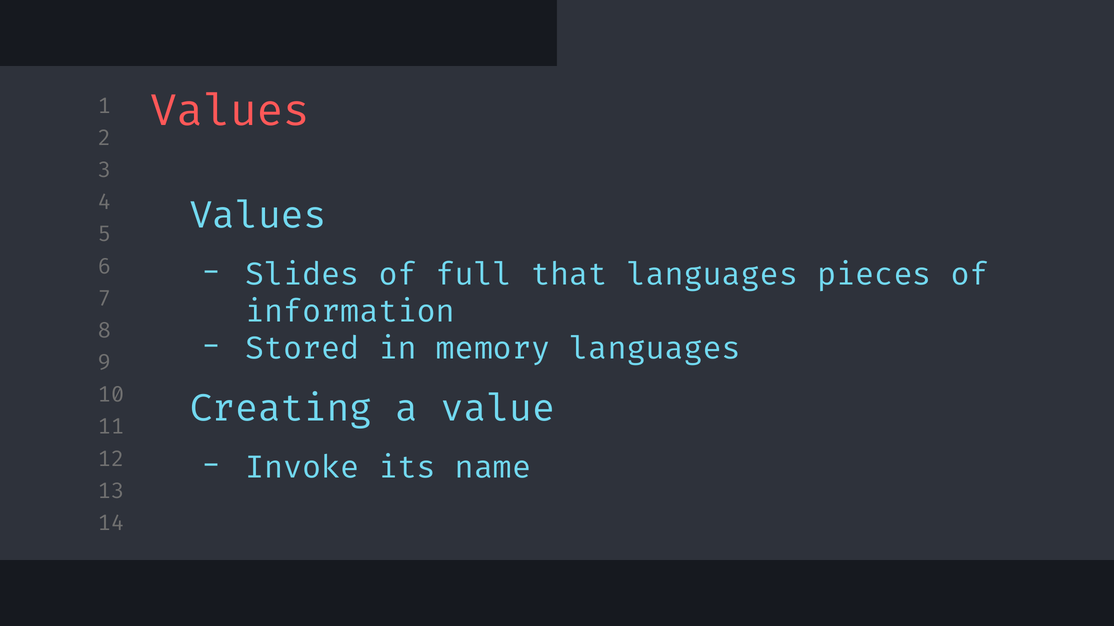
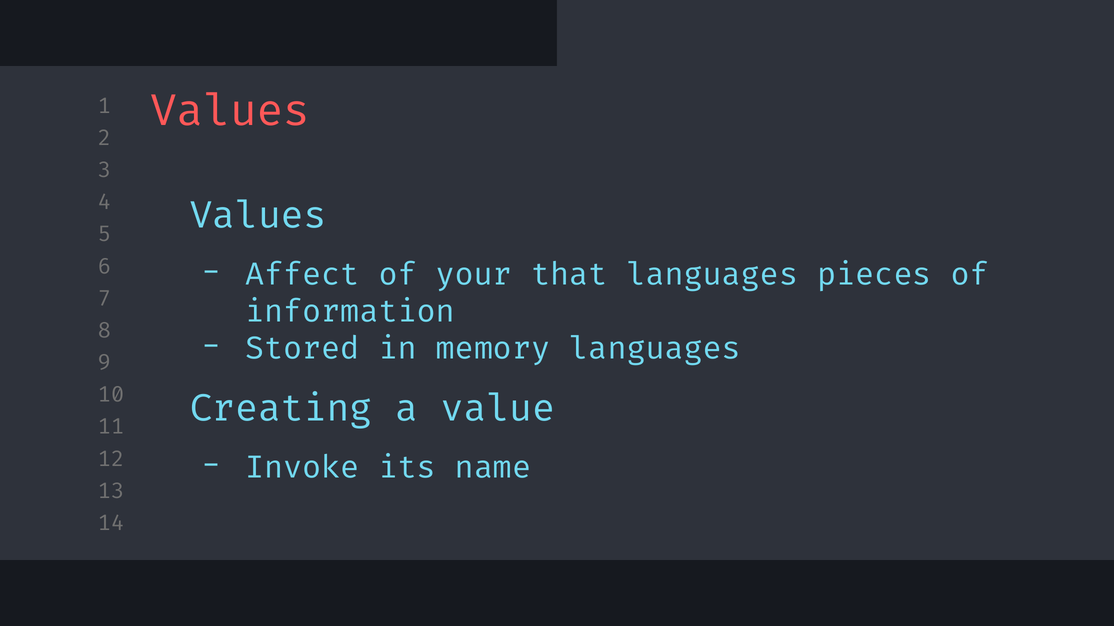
Slides: Slides -> Affect
full: full -> your
